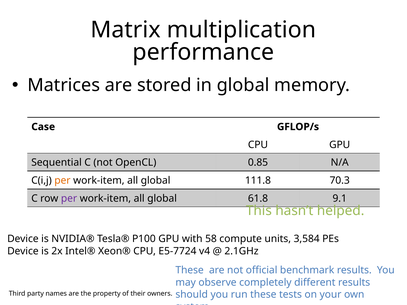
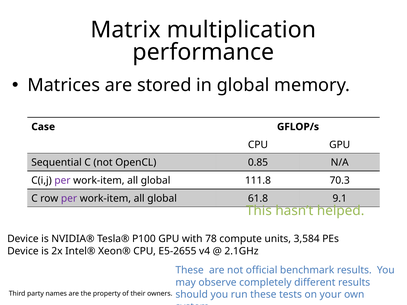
per at (62, 181) colour: orange -> purple
58: 58 -> 78
E5-7724: E5-7724 -> E5-2655
